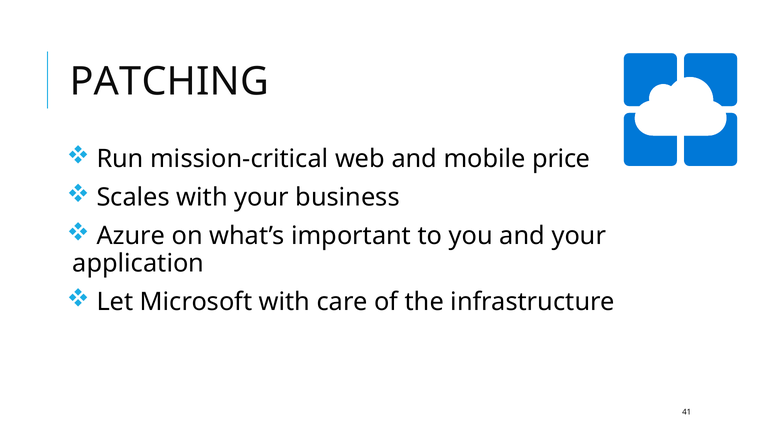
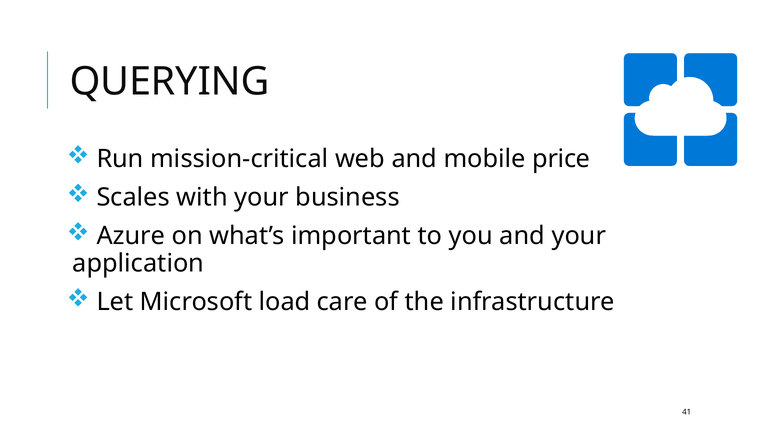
PATCHING: PATCHING -> QUERYING
Microsoft with: with -> load
